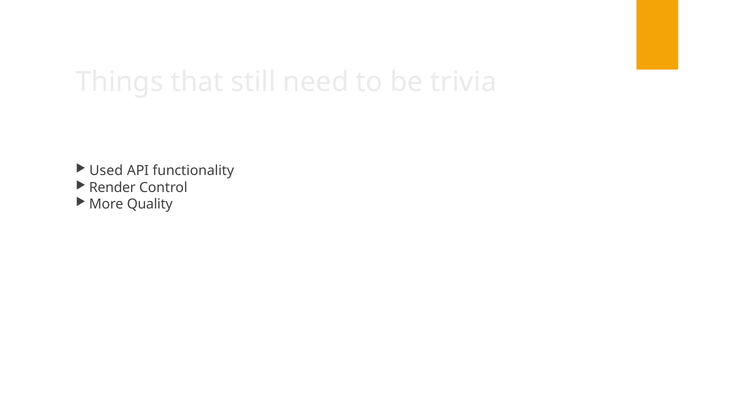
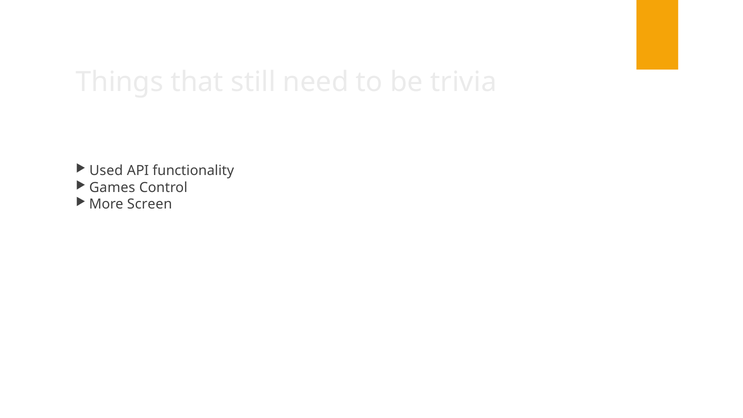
Render: Render -> Games
Quality: Quality -> Screen
